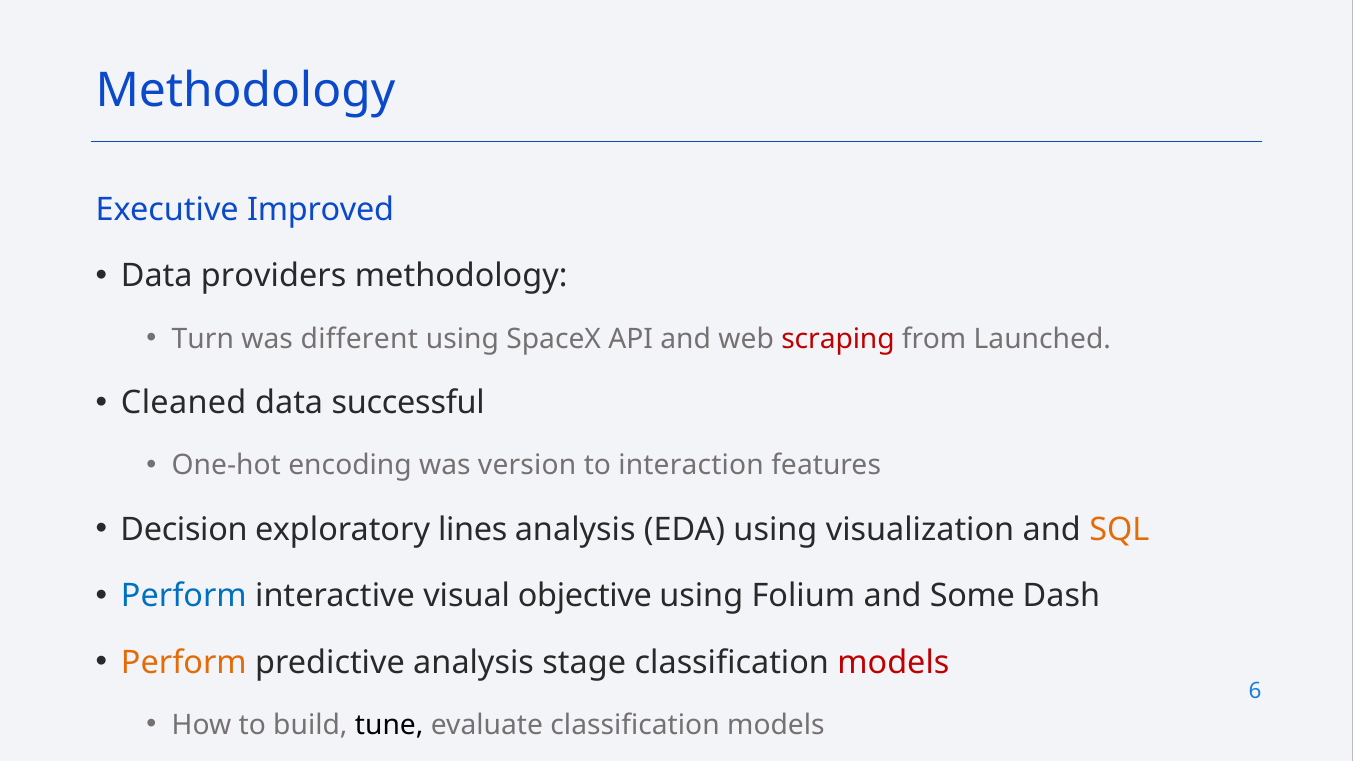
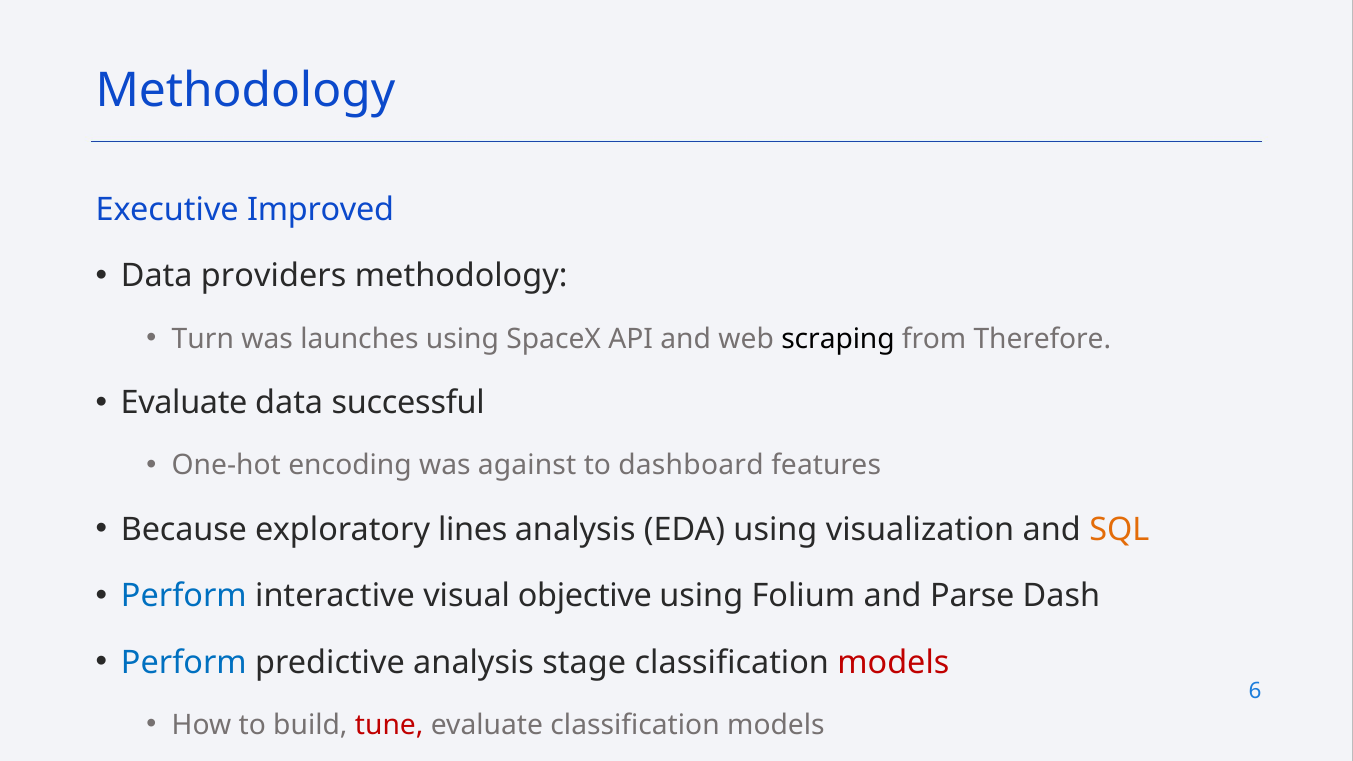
different: different -> launches
scraping colour: red -> black
Launched: Launched -> Therefore
Cleaned at (184, 403): Cleaned -> Evaluate
version: version -> against
interaction: interaction -> dashboard
Decision: Decision -> Because
Some: Some -> Parse
Perform at (184, 662) colour: orange -> blue
tune colour: black -> red
